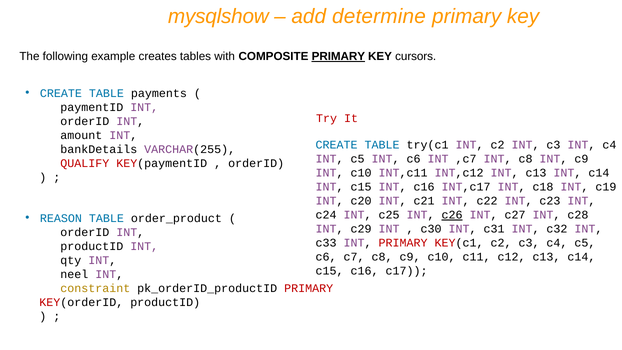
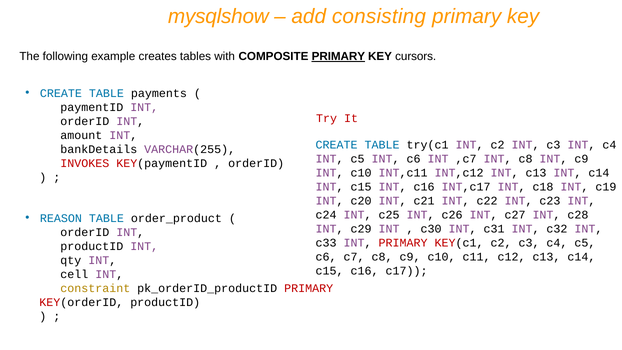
determine: determine -> consisting
QUALIFY: QUALIFY -> INVOKES
c26 underline: present -> none
neel: neel -> cell
